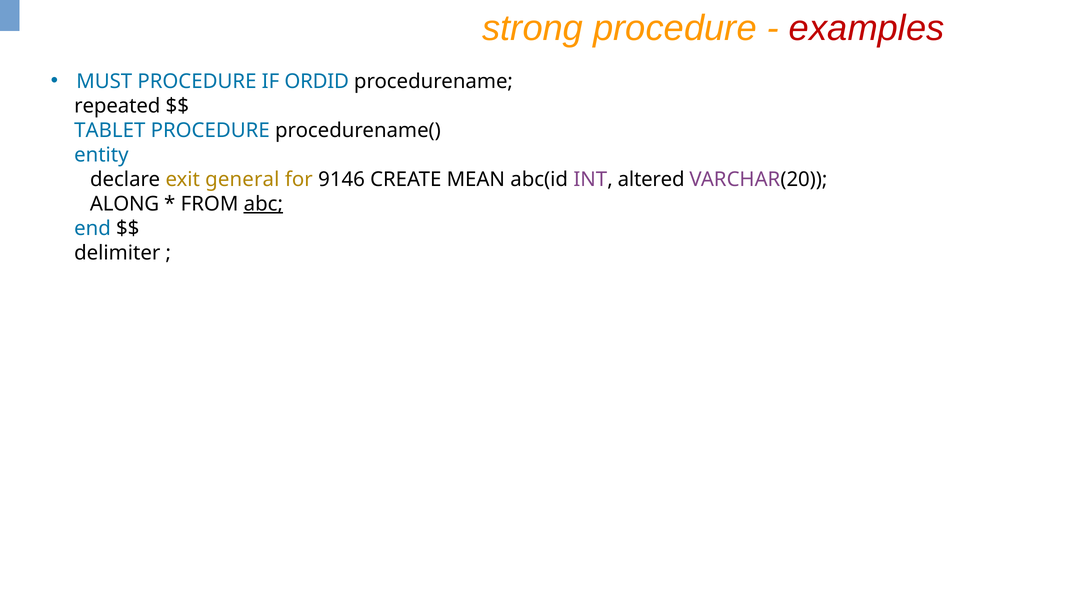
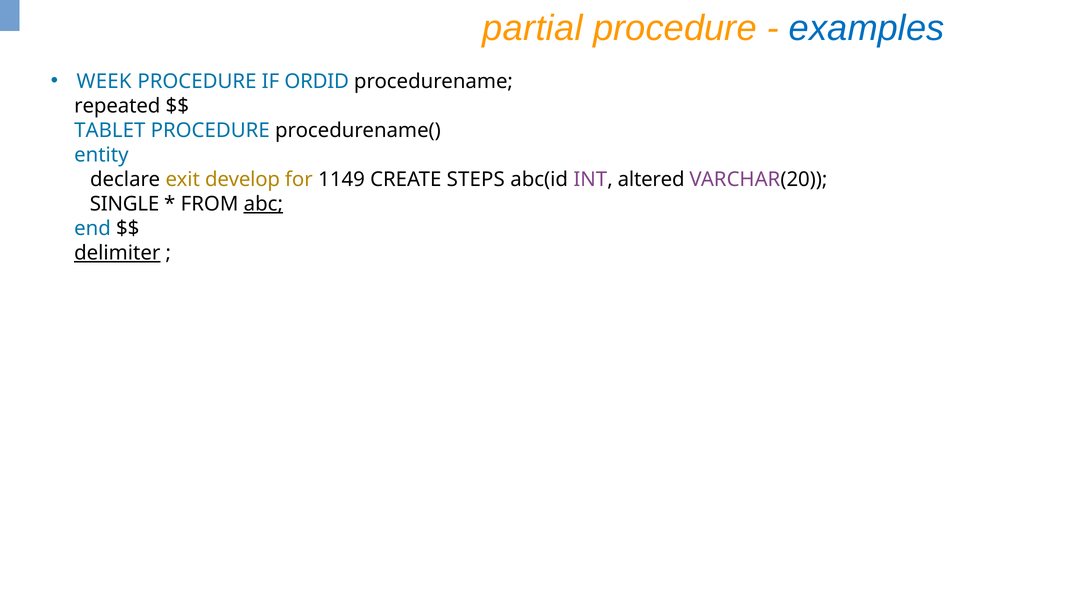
strong: strong -> partial
examples colour: red -> blue
MUST: MUST -> WEEK
general: general -> develop
9146: 9146 -> 1149
MEAN: MEAN -> STEPS
ALONG: ALONG -> SINGLE
delimiter underline: none -> present
